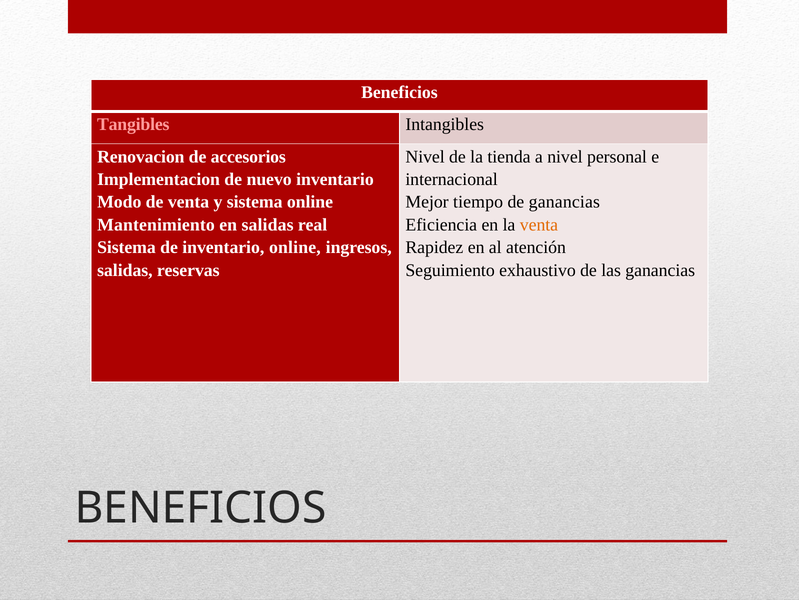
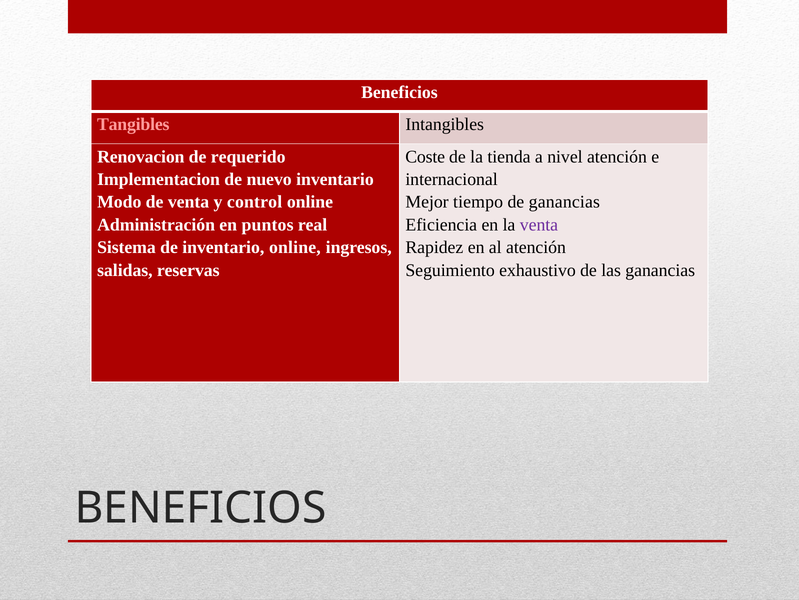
accesorios: accesorios -> requerido
Nivel at (425, 157): Nivel -> Coste
nivel personal: personal -> atención
y sistema: sistema -> control
Mantenimiento: Mantenimiento -> Administración
en salidas: salidas -> puntos
venta at (539, 225) colour: orange -> purple
